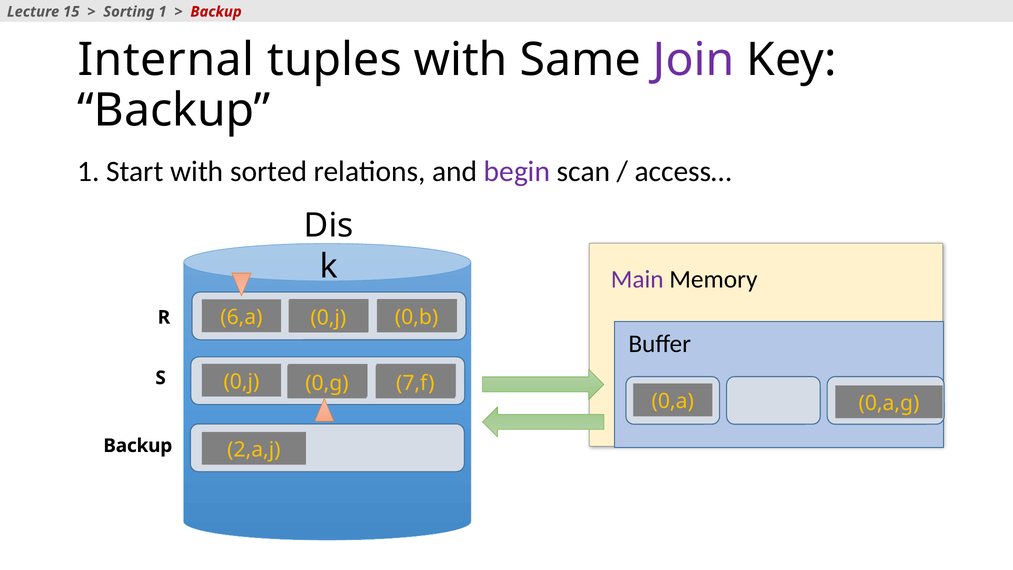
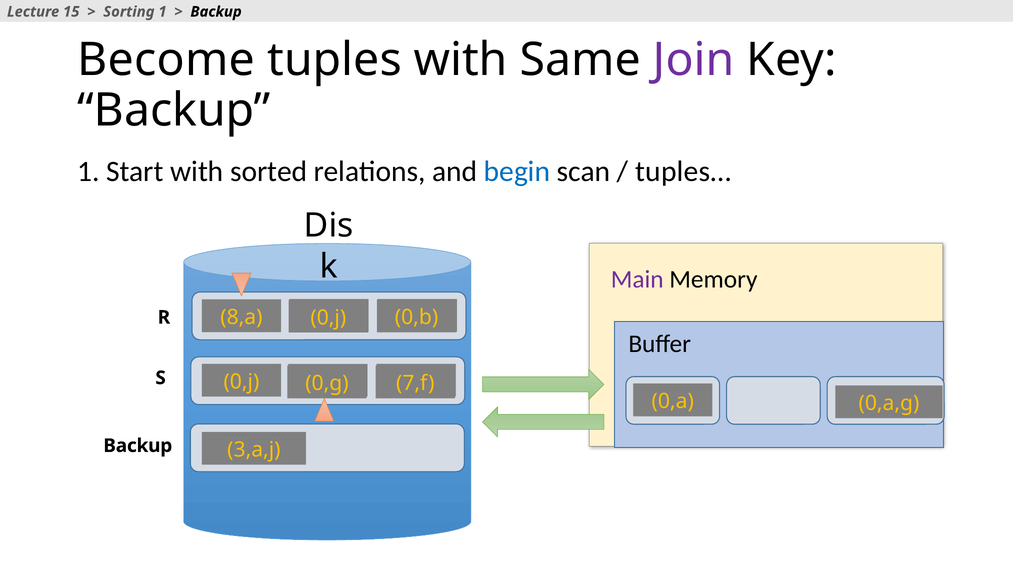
Backup at (216, 12) colour: red -> black
Internal: Internal -> Become
begin colour: purple -> blue
access…: access… -> tuples…
6,a: 6,a -> 8,a
2,a,j: 2,a,j -> 3,a,j
